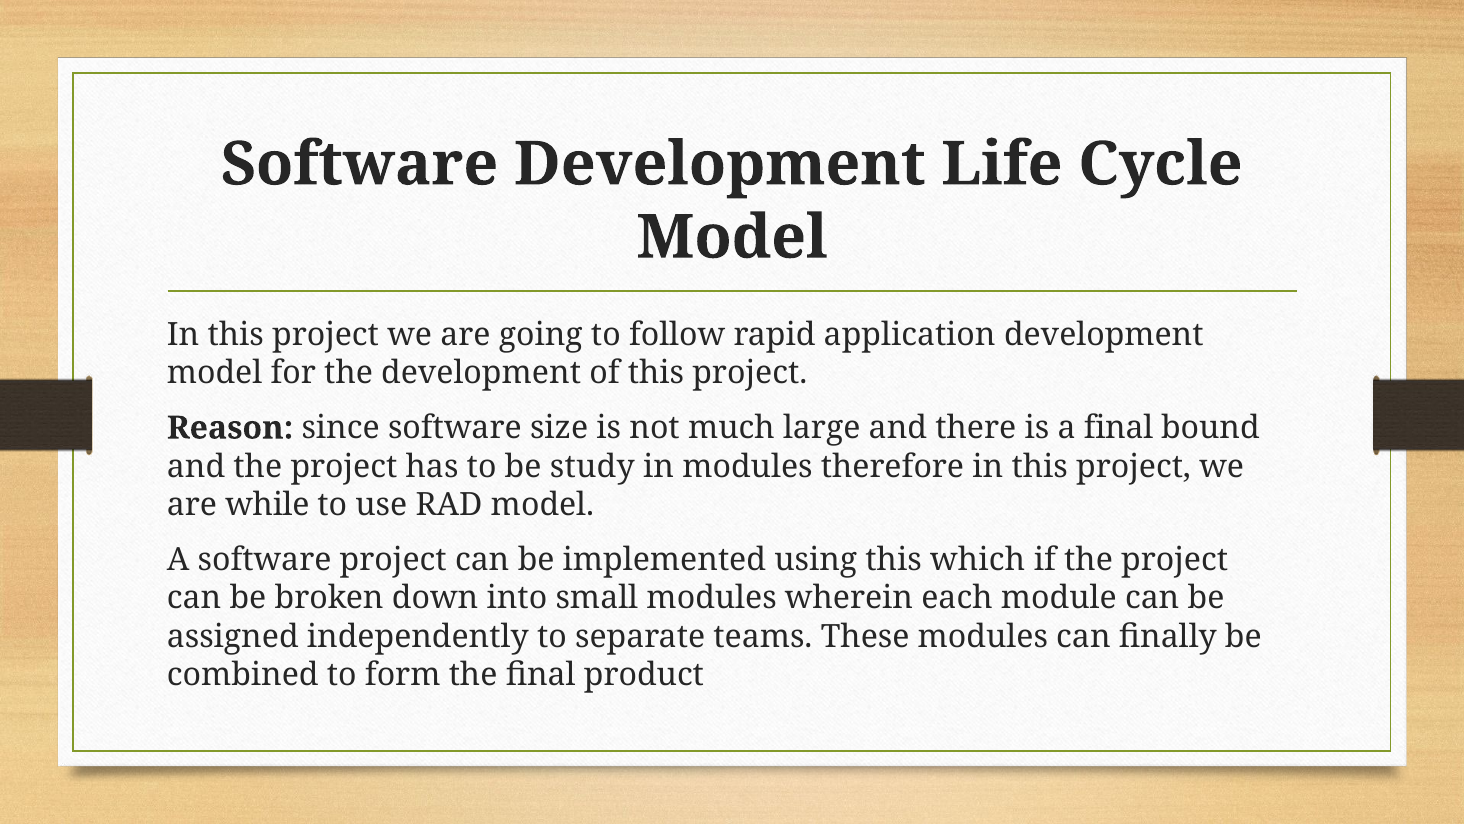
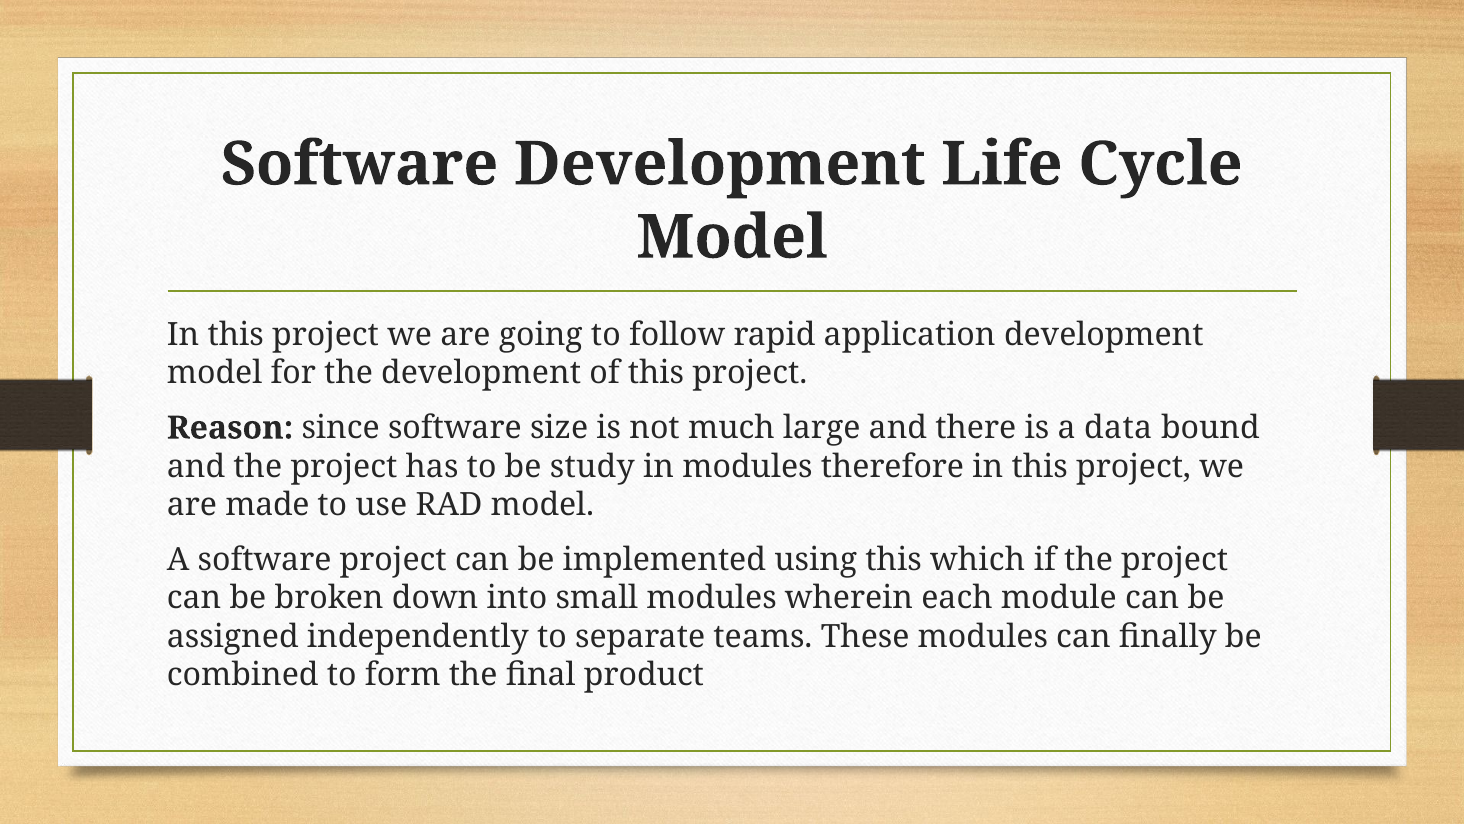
a final: final -> data
while: while -> made
